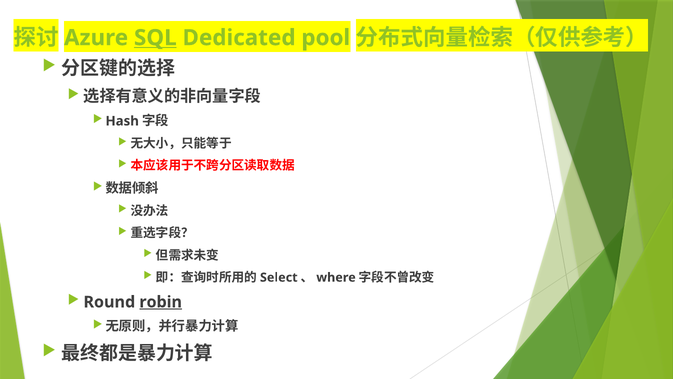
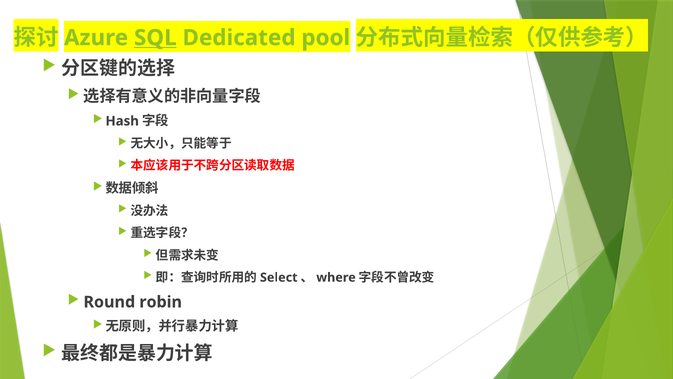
robin underline: present -> none
